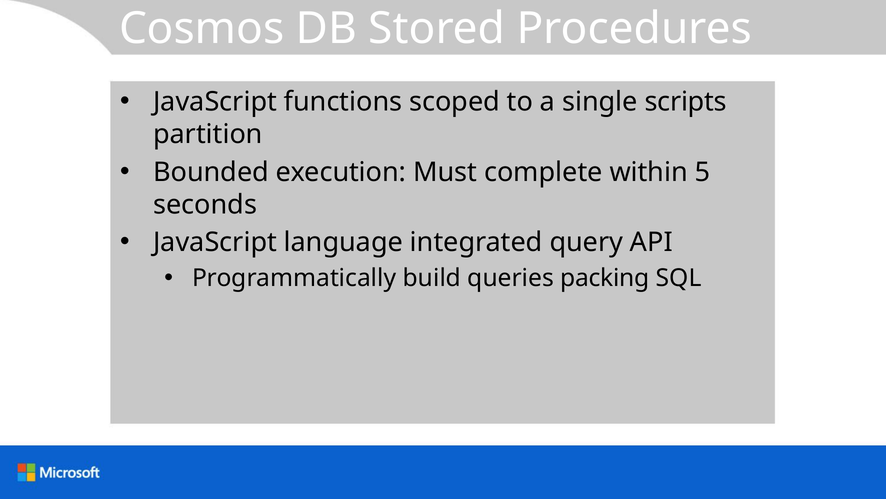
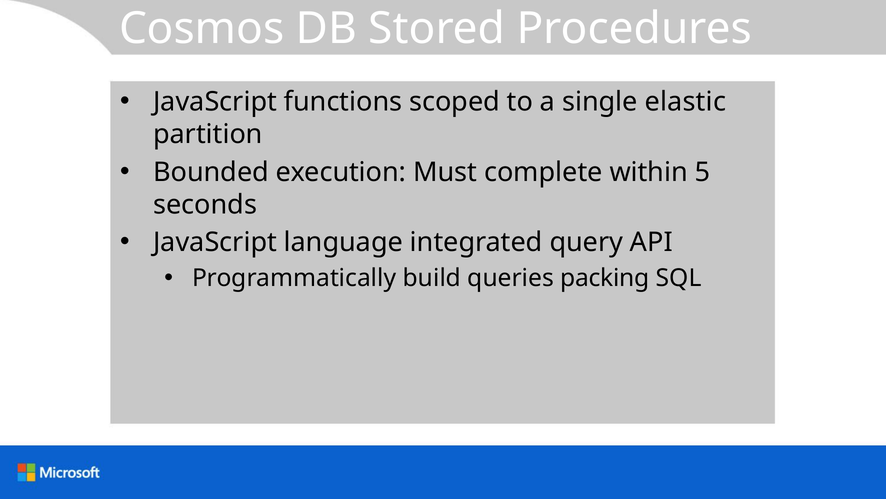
scripts: scripts -> elastic
